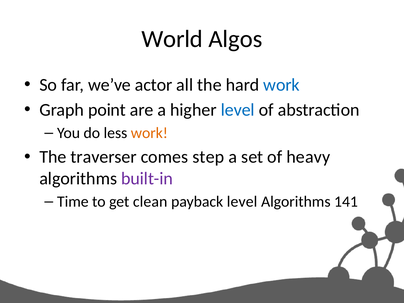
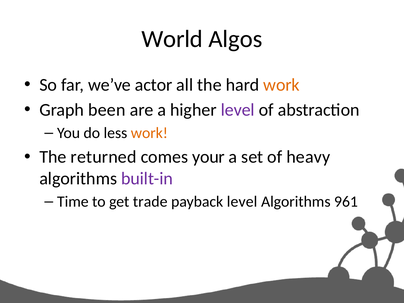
work at (282, 85) colour: blue -> orange
point: point -> been
level at (238, 110) colour: blue -> purple
traverser: traverser -> returned
step: step -> your
clean: clean -> trade
141: 141 -> 961
